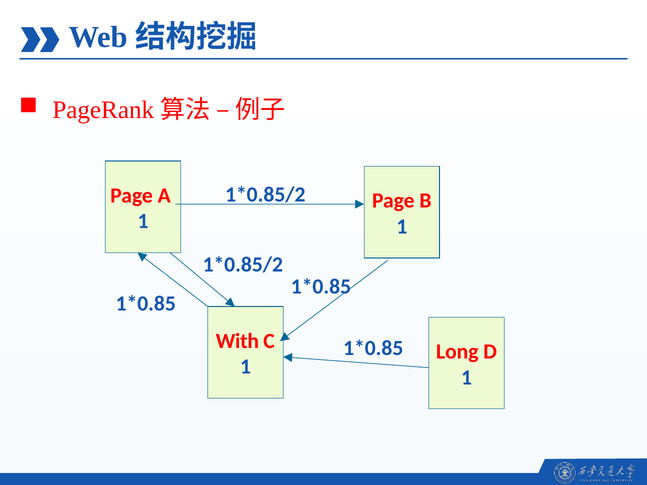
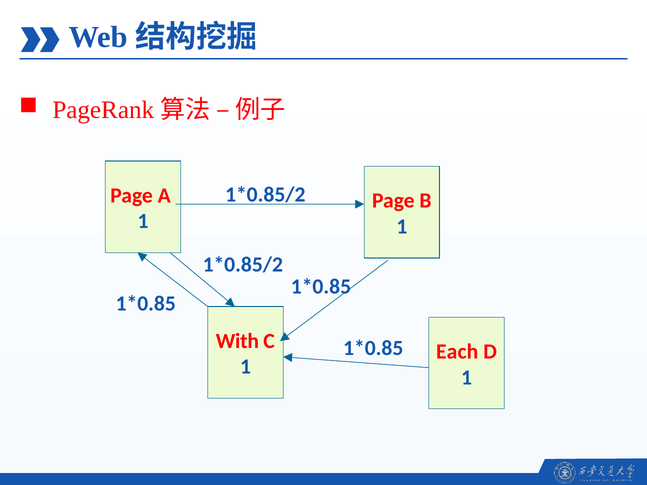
Long: Long -> Each
